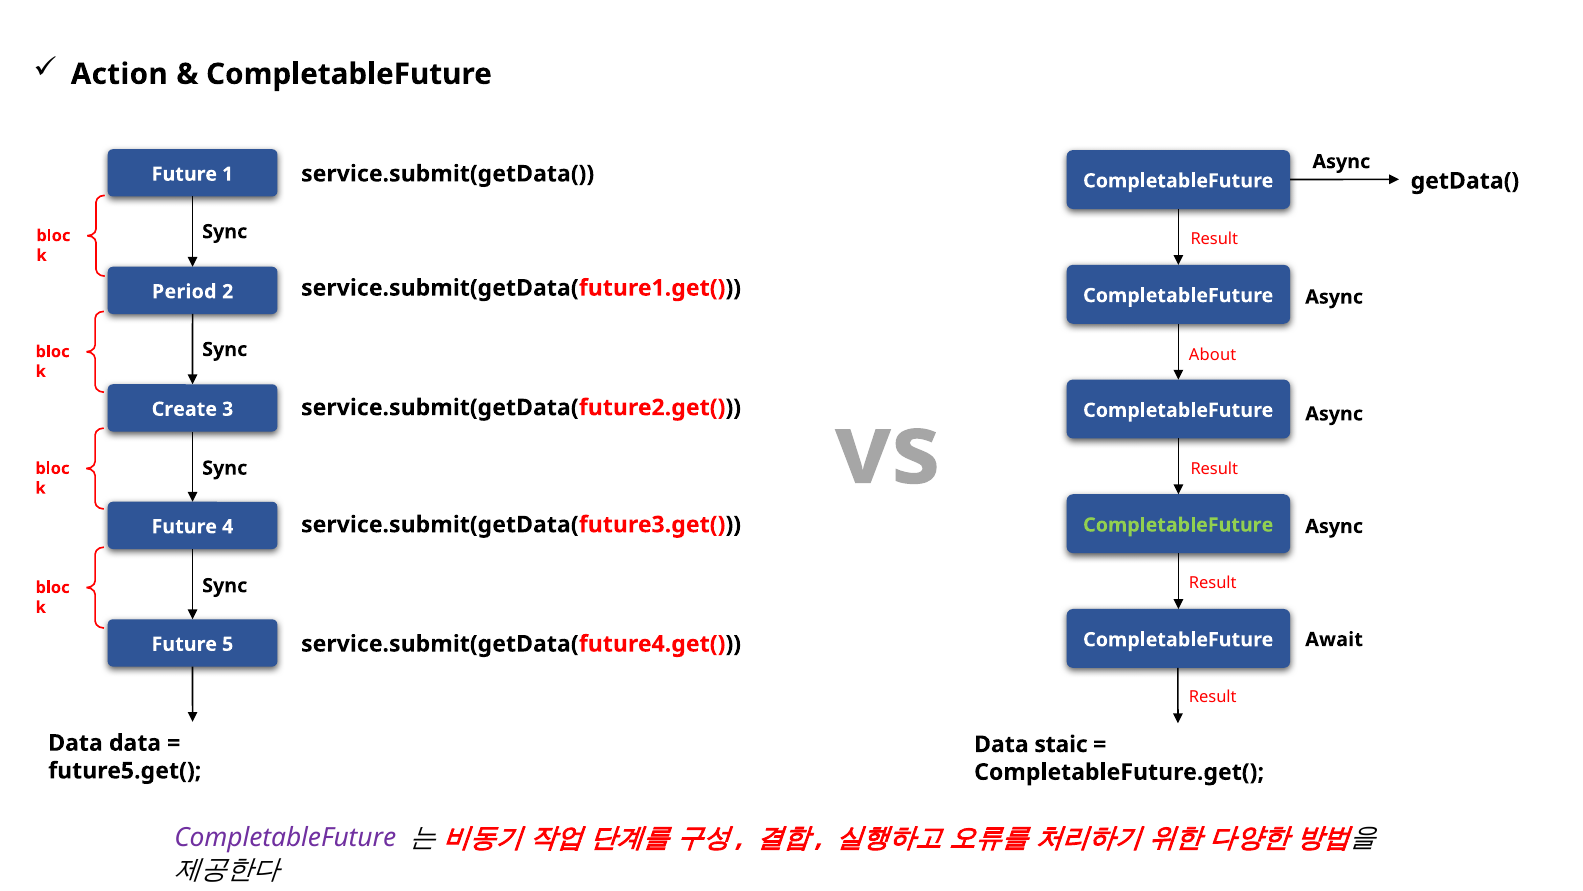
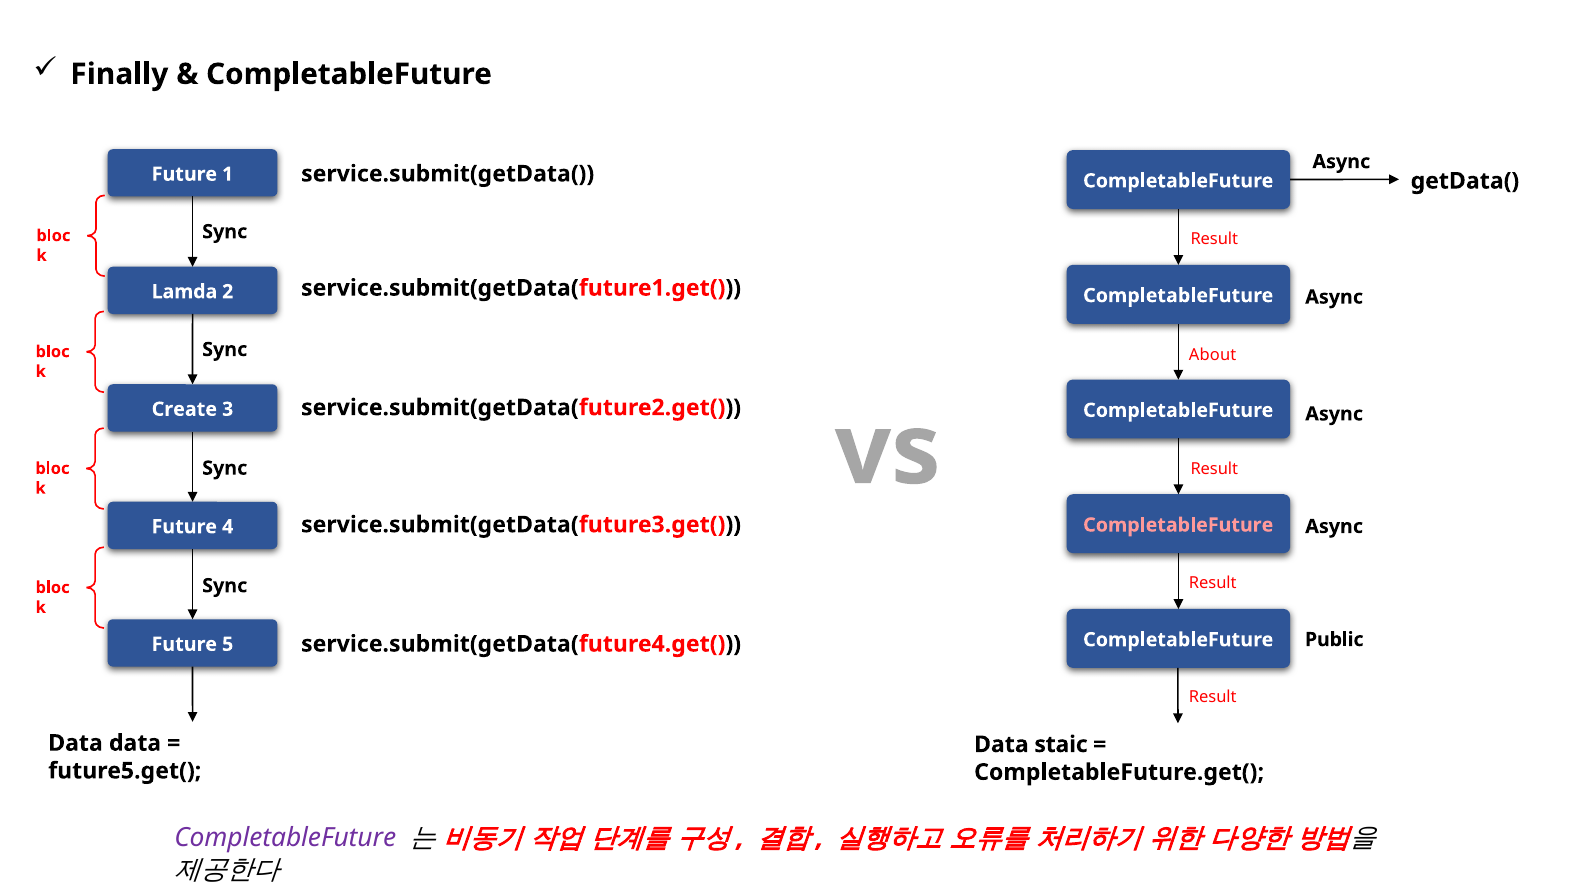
Action: Action -> Finally
Period: Period -> Lamda
CompletableFuture at (1178, 525) colour: light green -> pink
Await: Await -> Public
